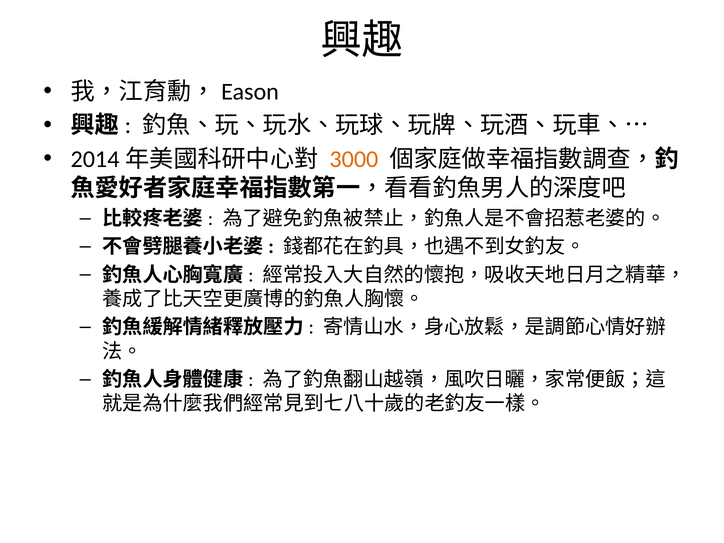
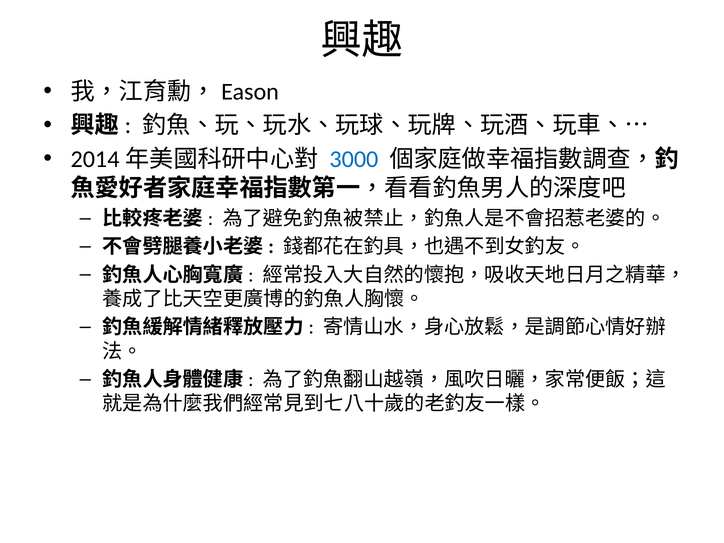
3000 colour: orange -> blue
